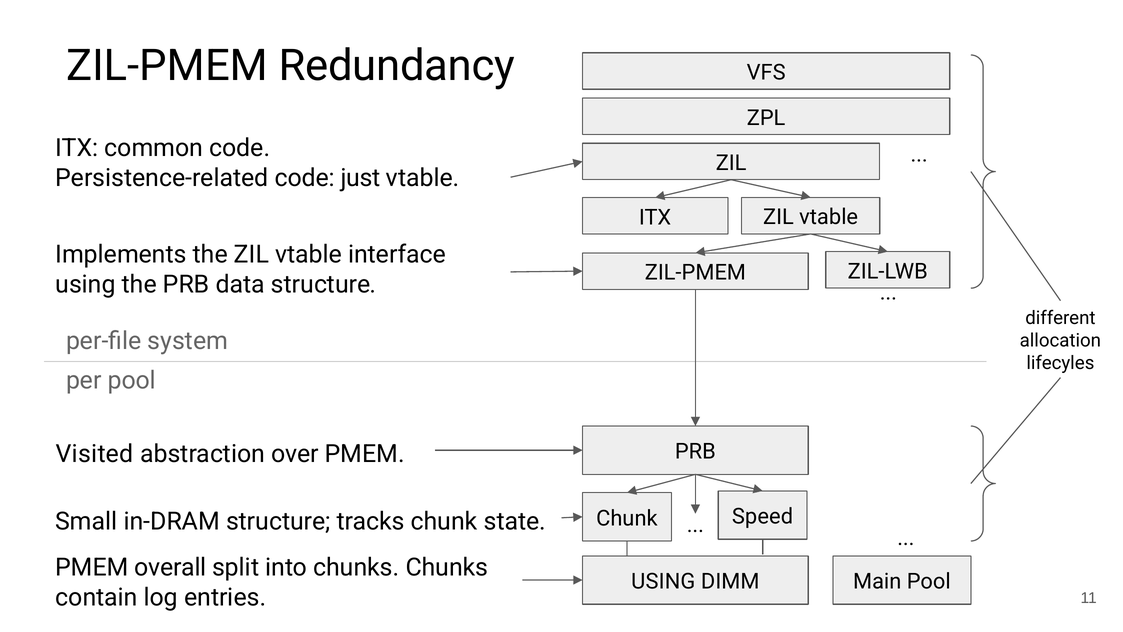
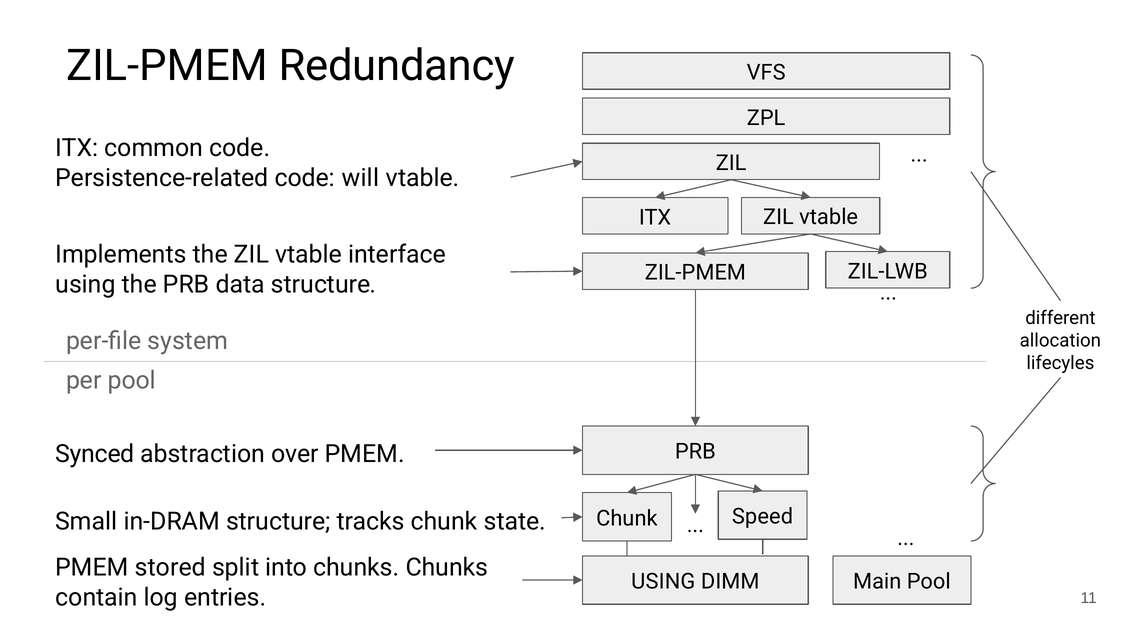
just: just -> will
Visited: Visited -> Synced
overall: overall -> stored
